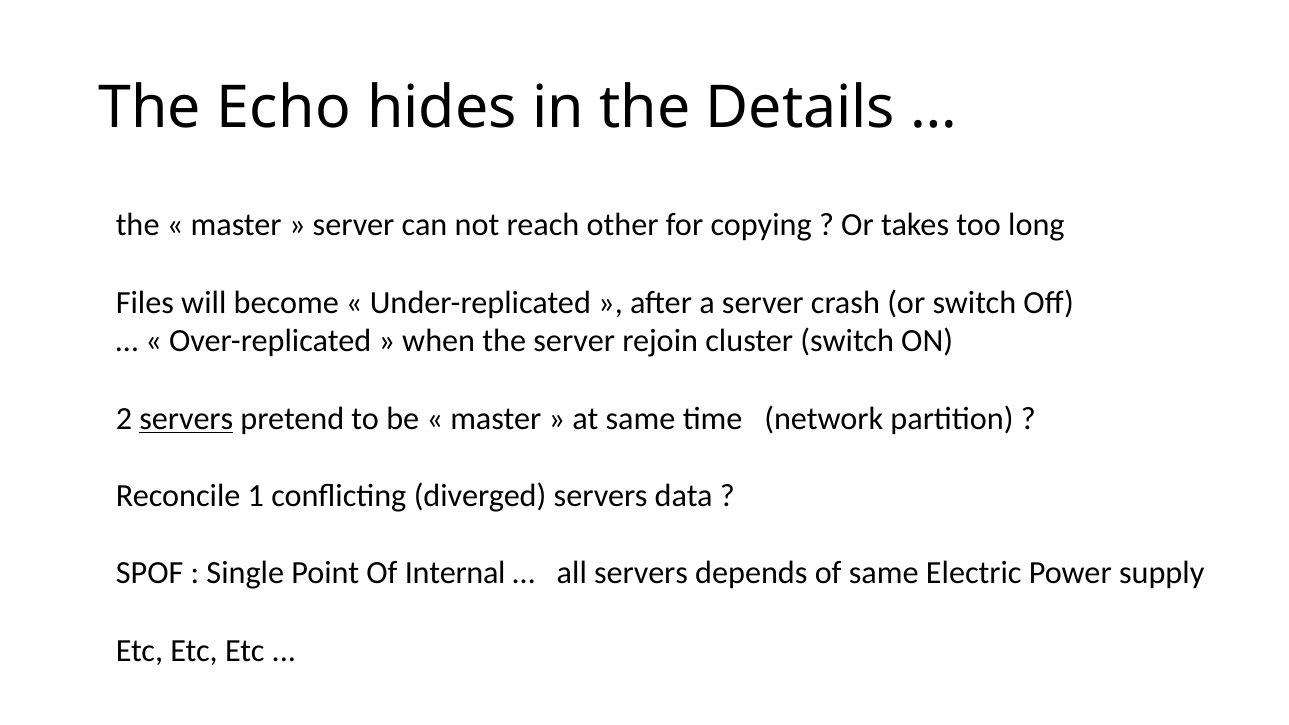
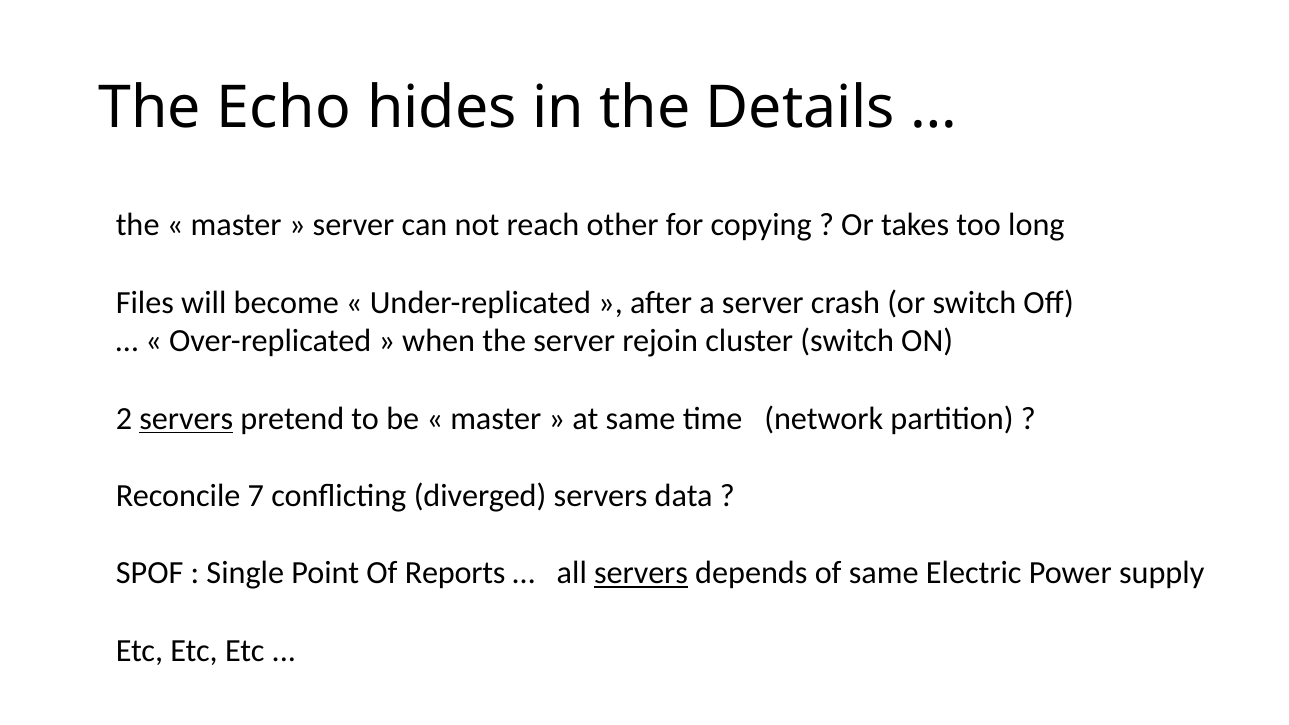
1: 1 -> 7
Internal: Internal -> Reports
servers at (641, 573) underline: none -> present
